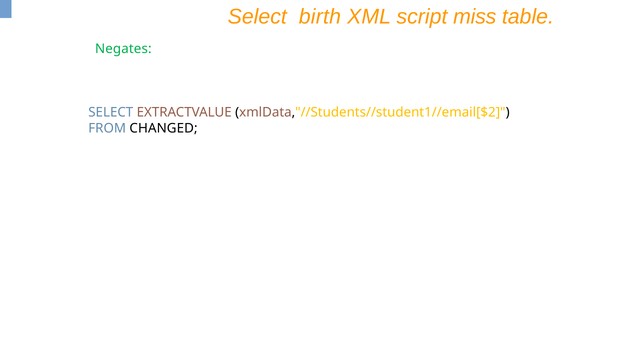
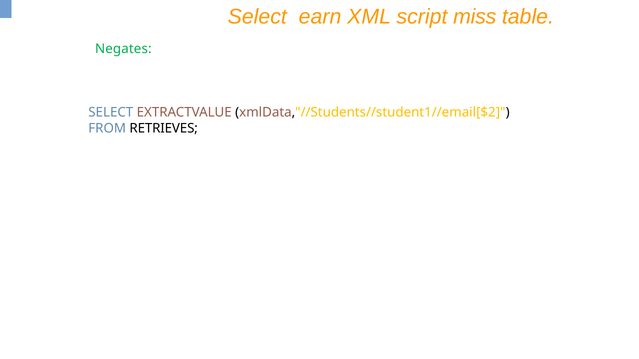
birth: birth -> earn
CHANGED: CHANGED -> RETRIEVES
